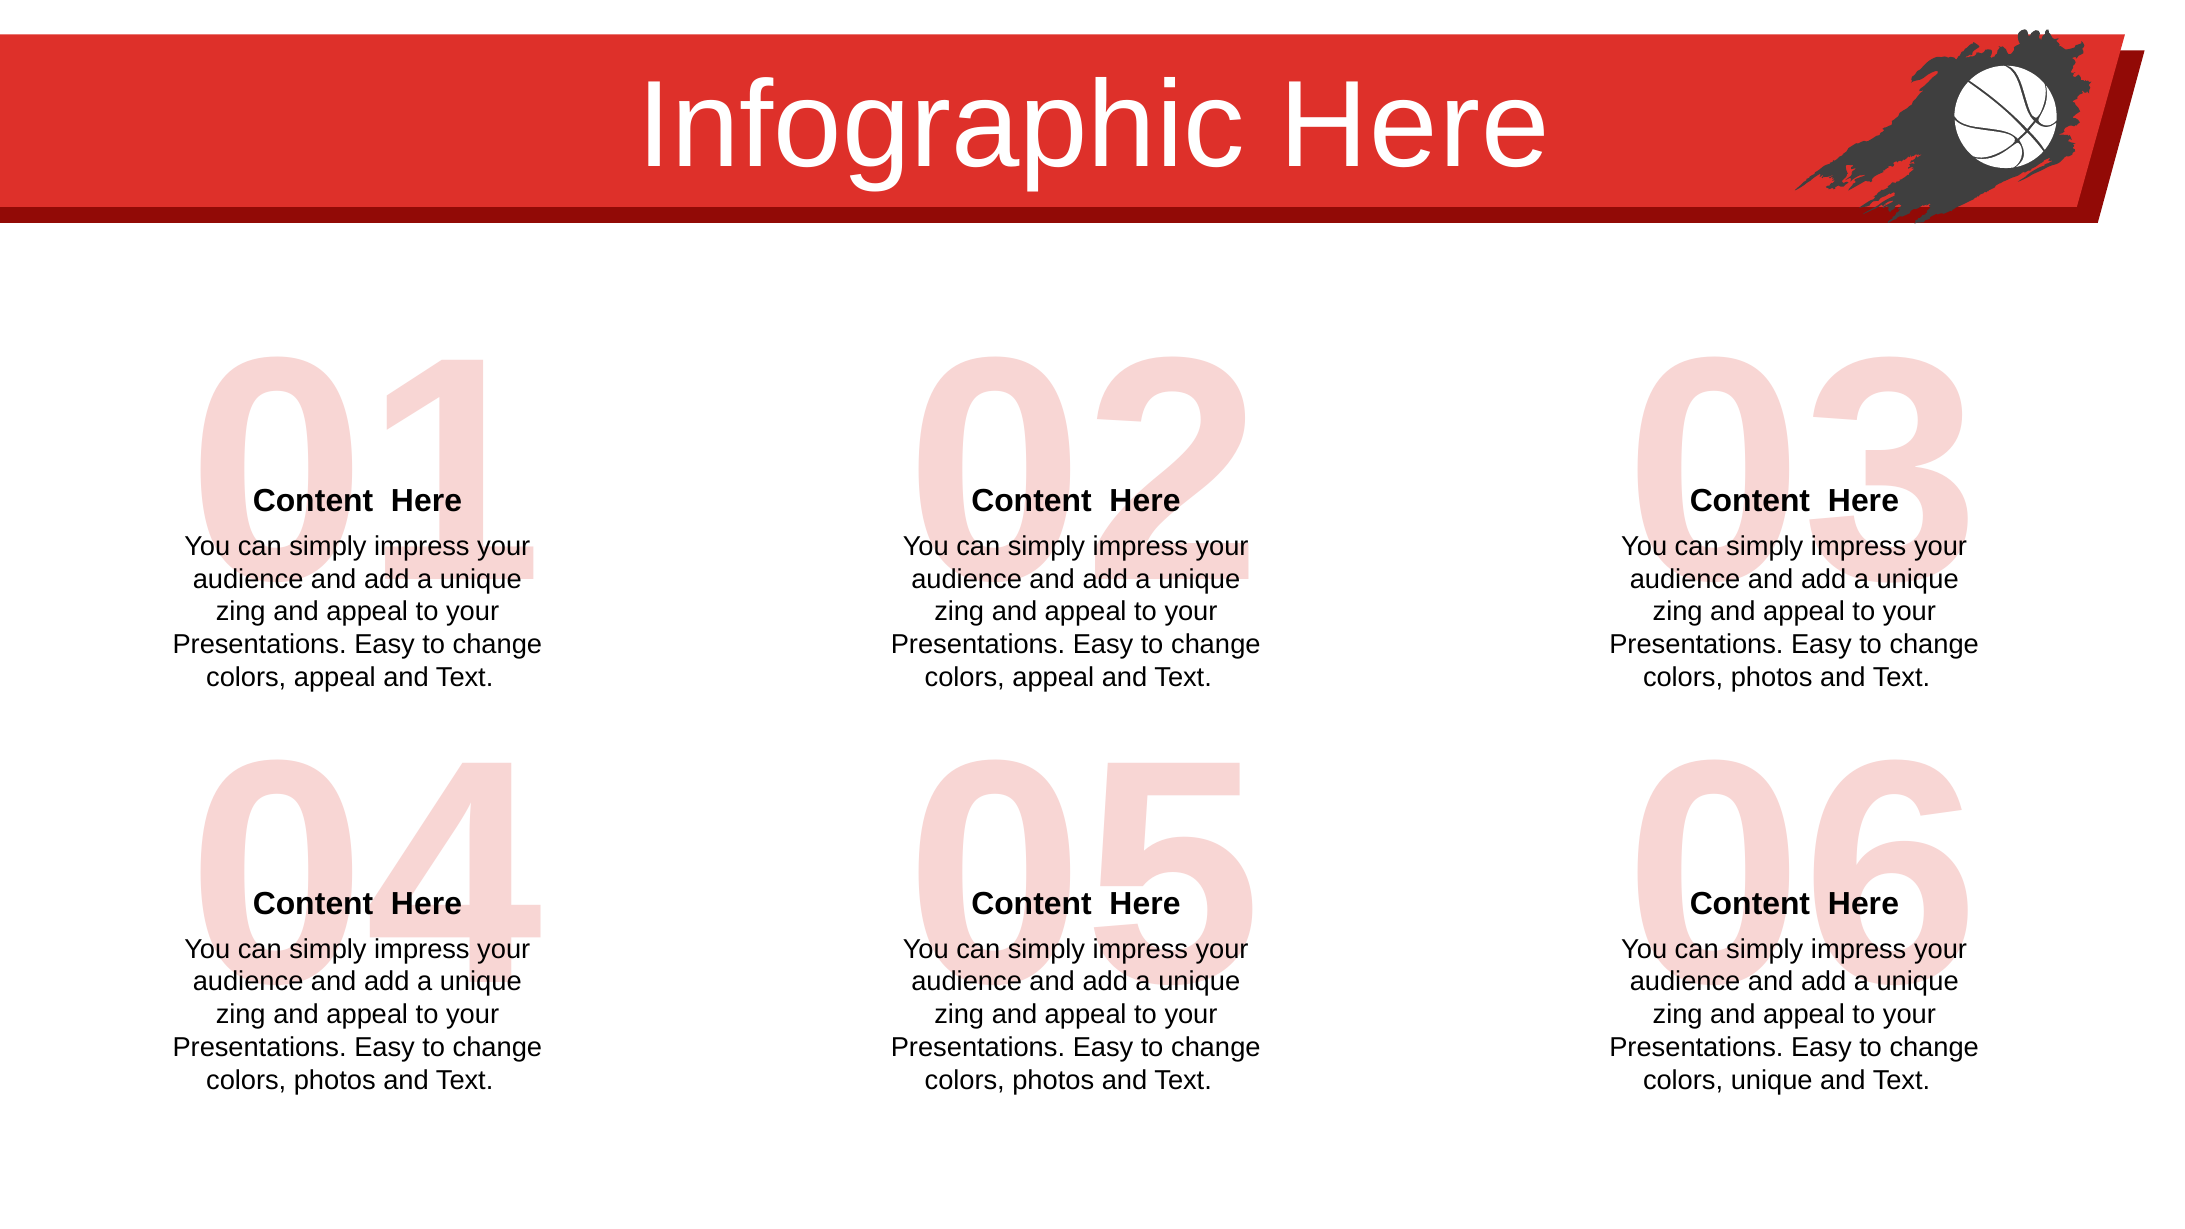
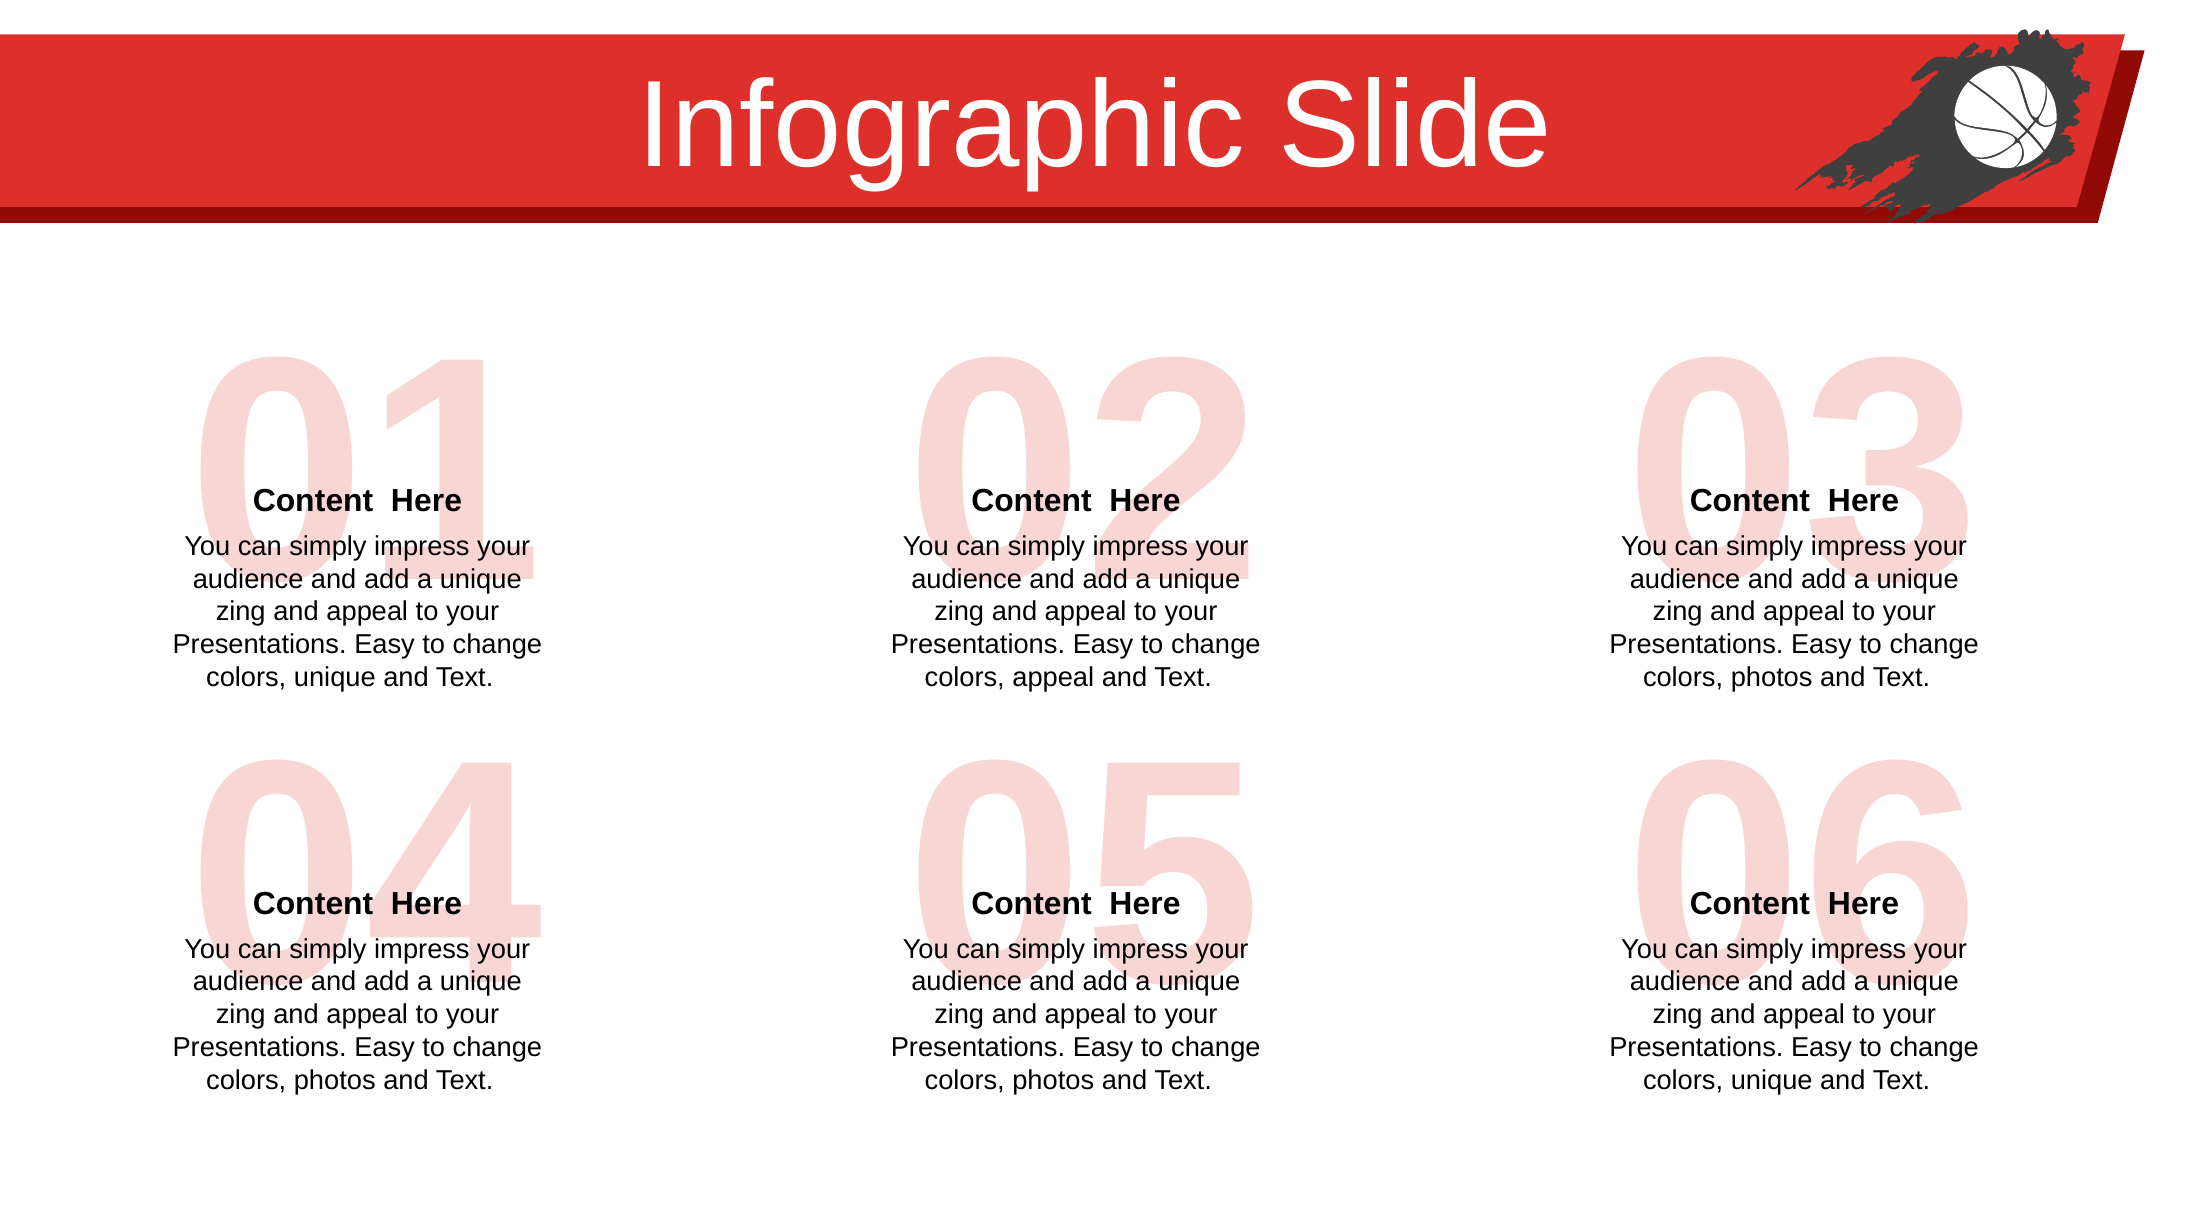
Infographic Here: Here -> Slide
appeal at (335, 678): appeal -> unique
